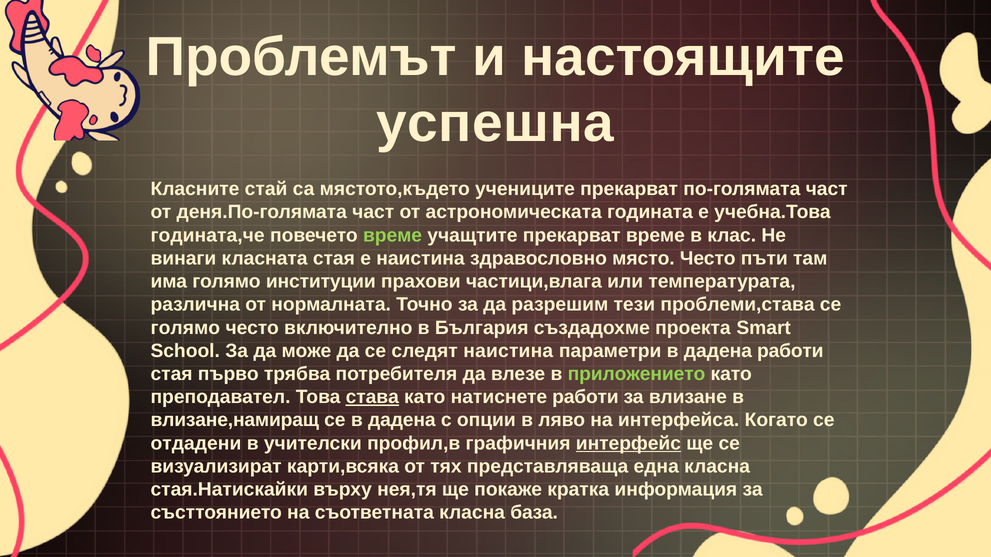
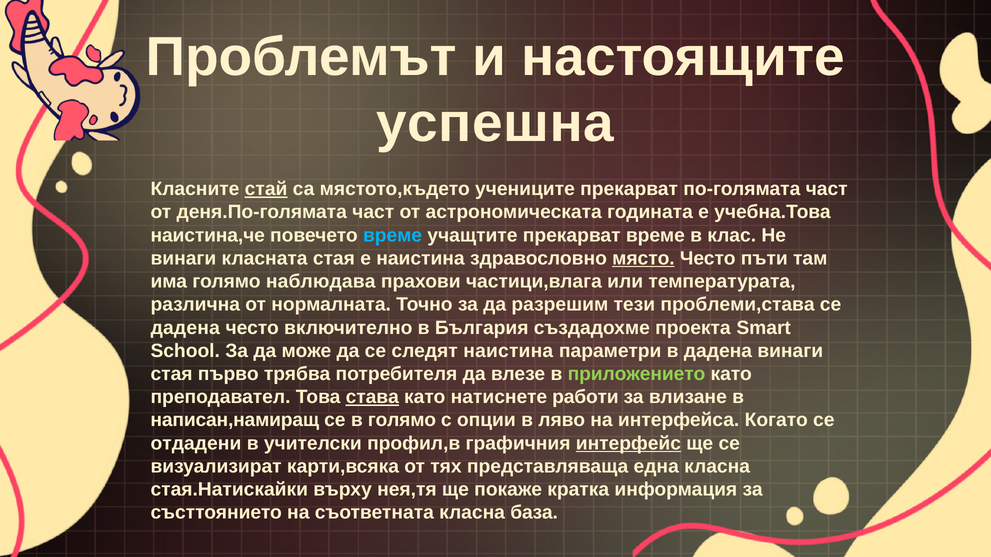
стай underline: none -> present
годината,че: годината,че -> наистина,че
време at (393, 235) colour: light green -> light blue
място underline: none -> present
институции: институции -> наблюдава
голямо at (185, 328): голямо -> дадена
дадена работи: работи -> винаги
влизане,намиращ: влизане,намиращ -> написан,намиращ
се в дадена: дадена -> голямо
